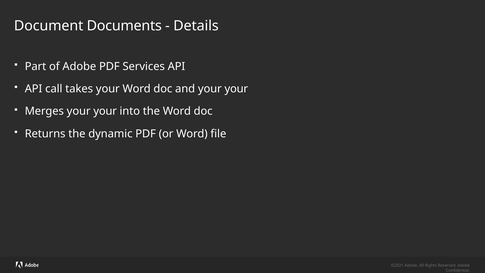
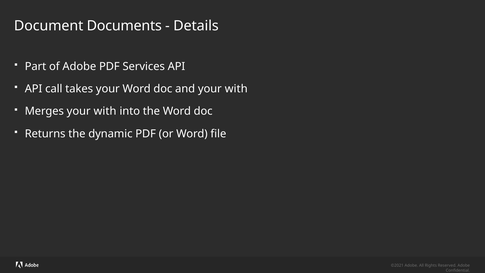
and your your: your -> with
Merges your your: your -> with
